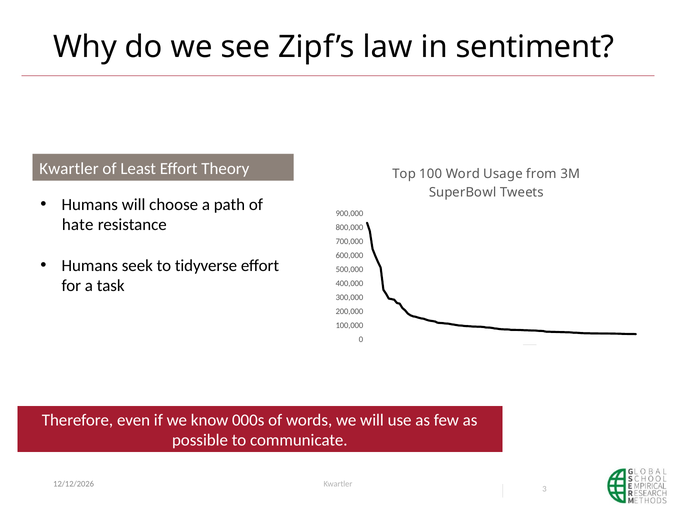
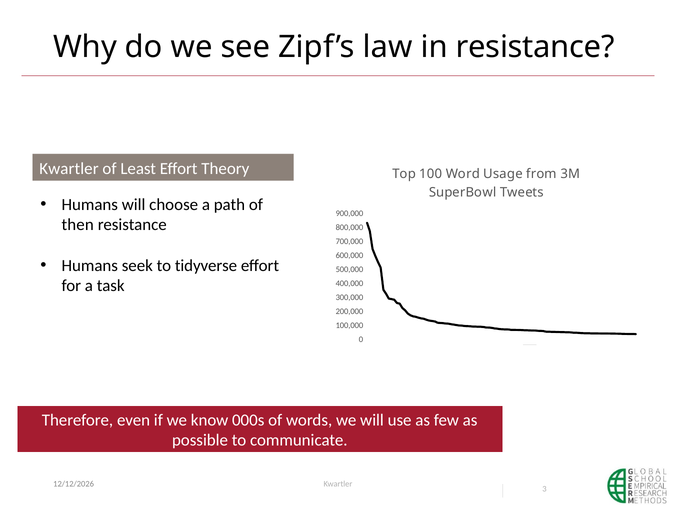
in sentiment: sentiment -> resistance
hate: hate -> then
